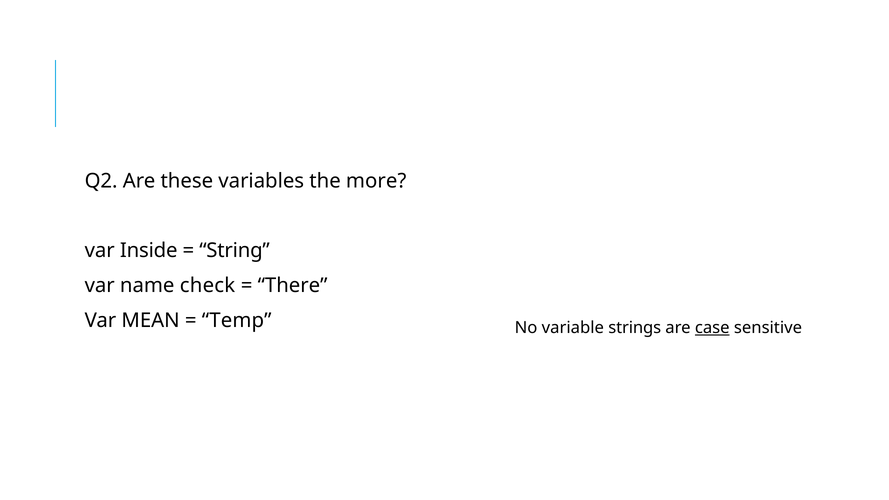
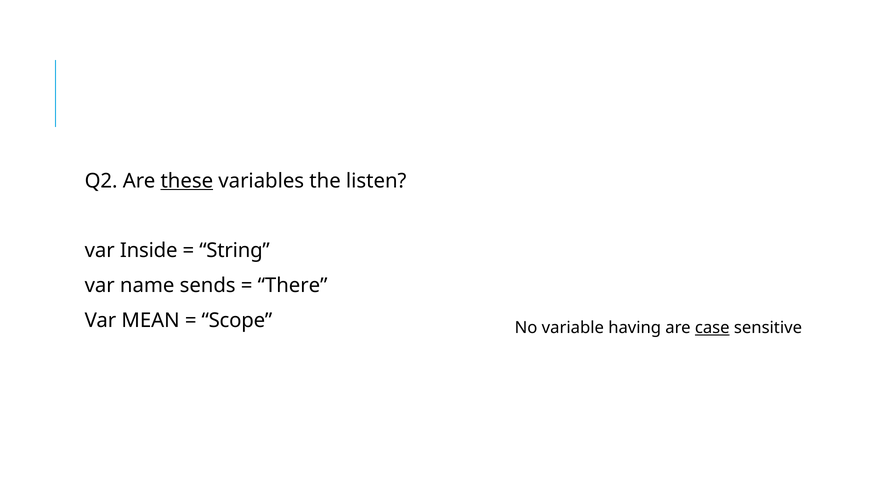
these underline: none -> present
more: more -> listen
check: check -> sends
Temp: Temp -> Scope
strings: strings -> having
